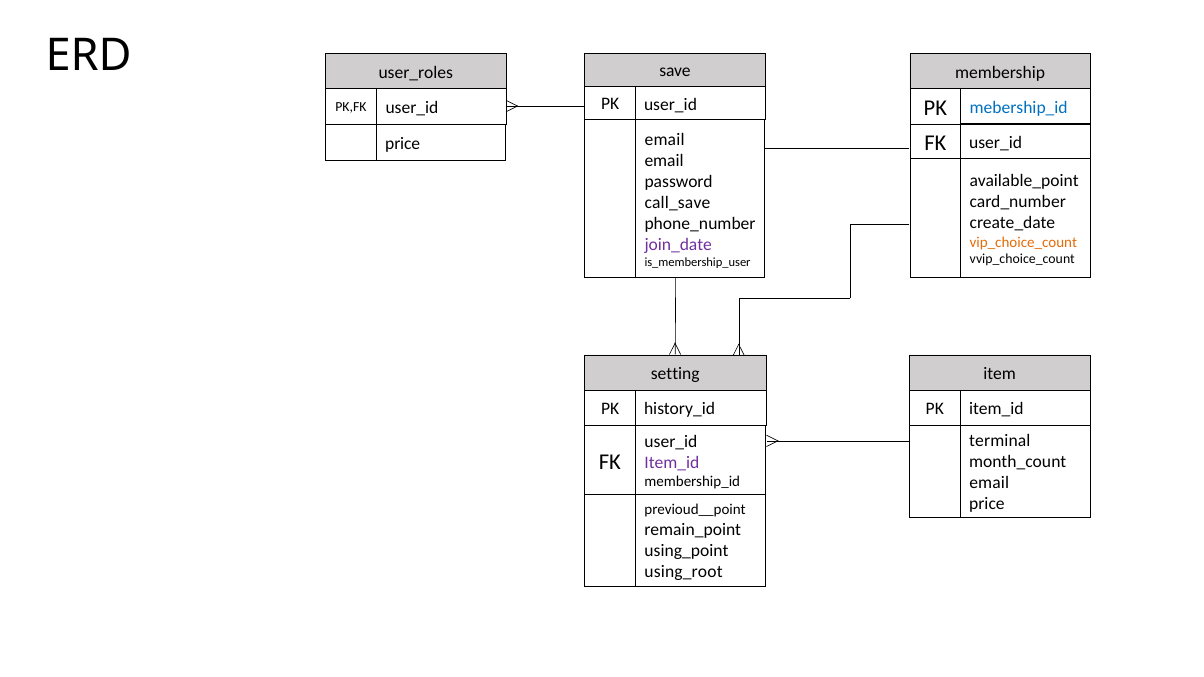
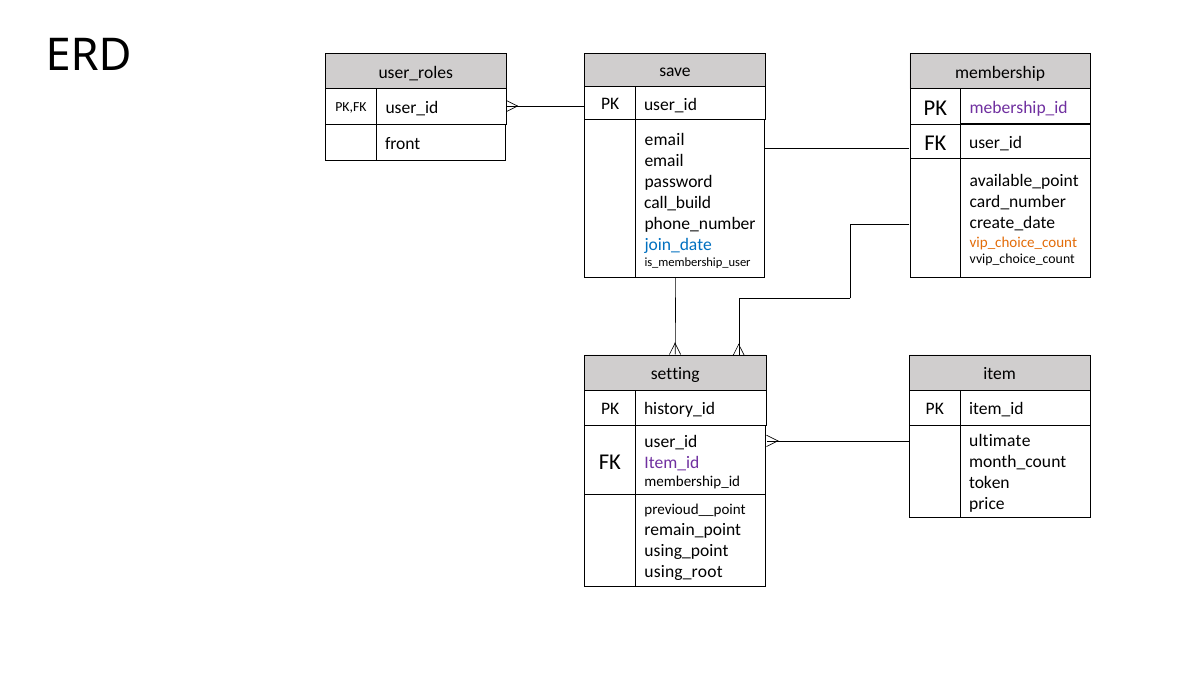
mebership_id colour: blue -> purple
price at (403, 143): price -> front
call_save: call_save -> call_build
join_date colour: purple -> blue
terminal: terminal -> ultimate
email at (989, 483): email -> token
